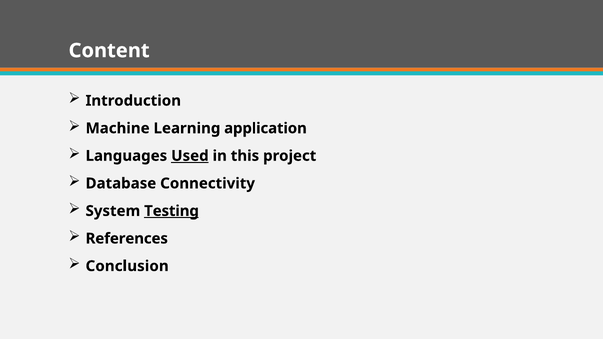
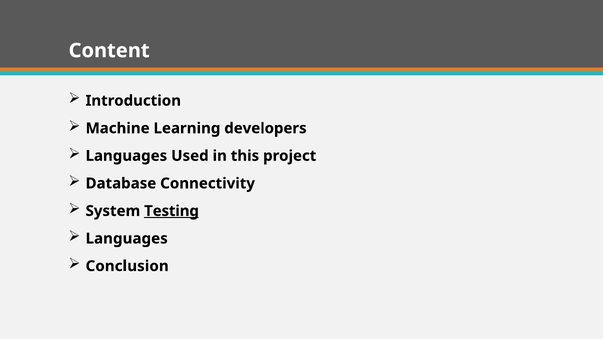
application: application -> developers
Used underline: present -> none
References at (127, 239): References -> Languages
